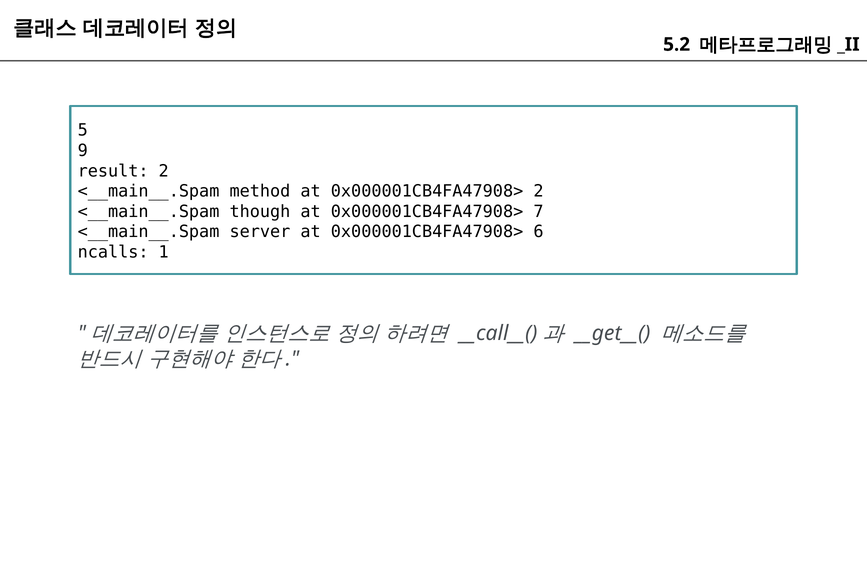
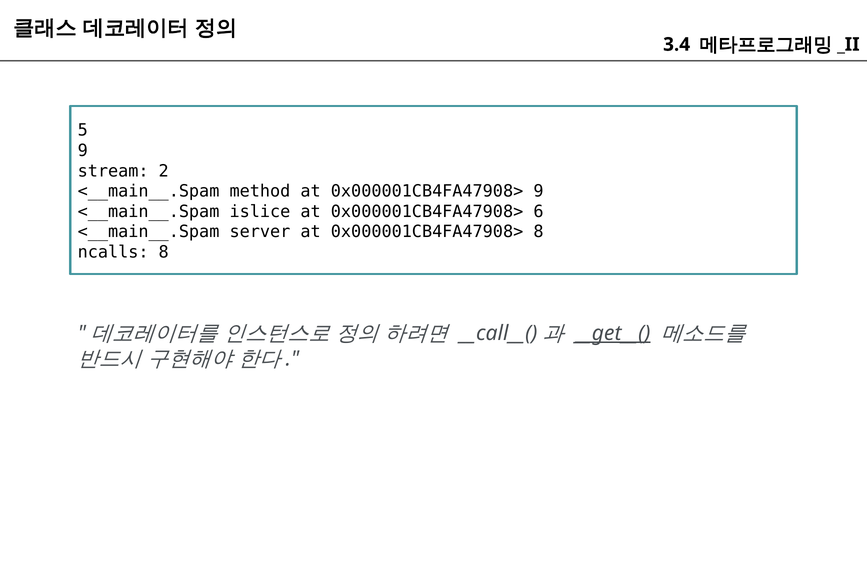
5.2: 5.2 -> 3.4
result: result -> stream
0x000001CB4FA47908> 2: 2 -> 9
though: though -> islice
7: 7 -> 6
0x000001CB4FA47908> 6: 6 -> 8
ncalls 1: 1 -> 8
__get__( underline: none -> present
